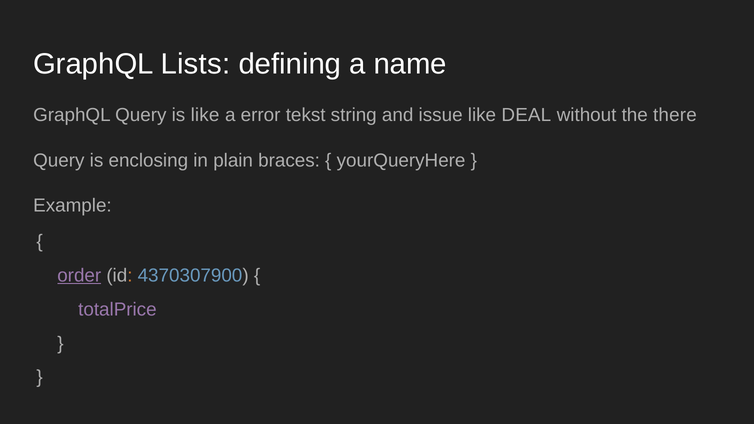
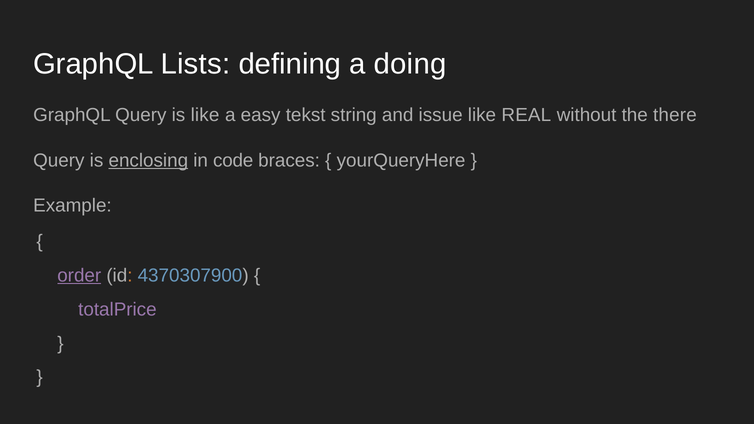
name: name -> doing
error: error -> easy
DEAL: DEAL -> REAL
enclosing underline: none -> present
plain: plain -> code
